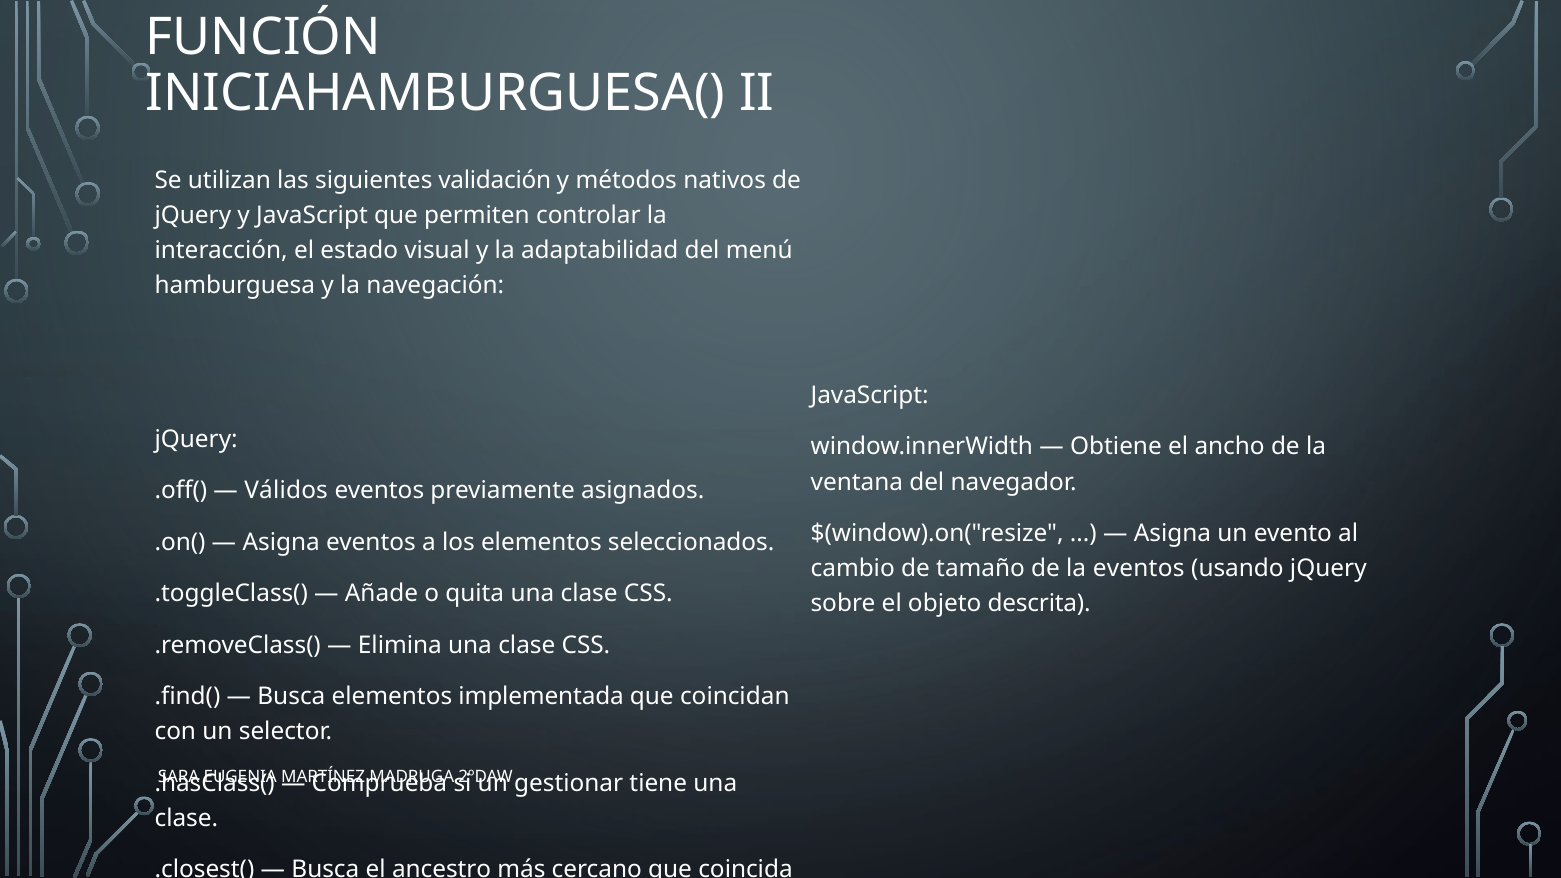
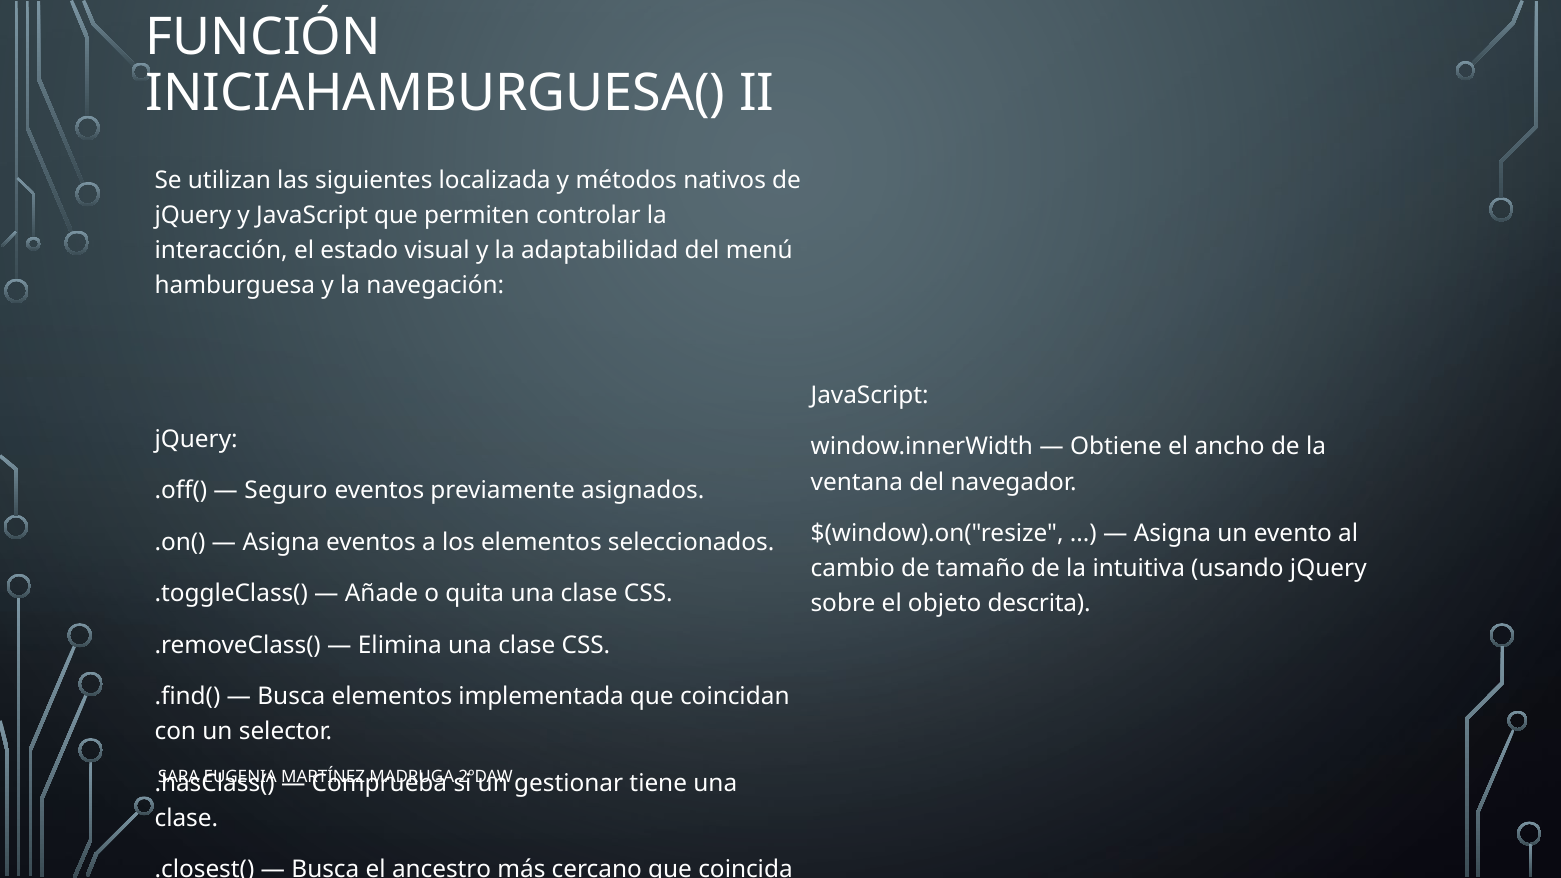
validación: validación -> localizada
Válidos: Válidos -> Seguro
la eventos: eventos -> intuitiva
